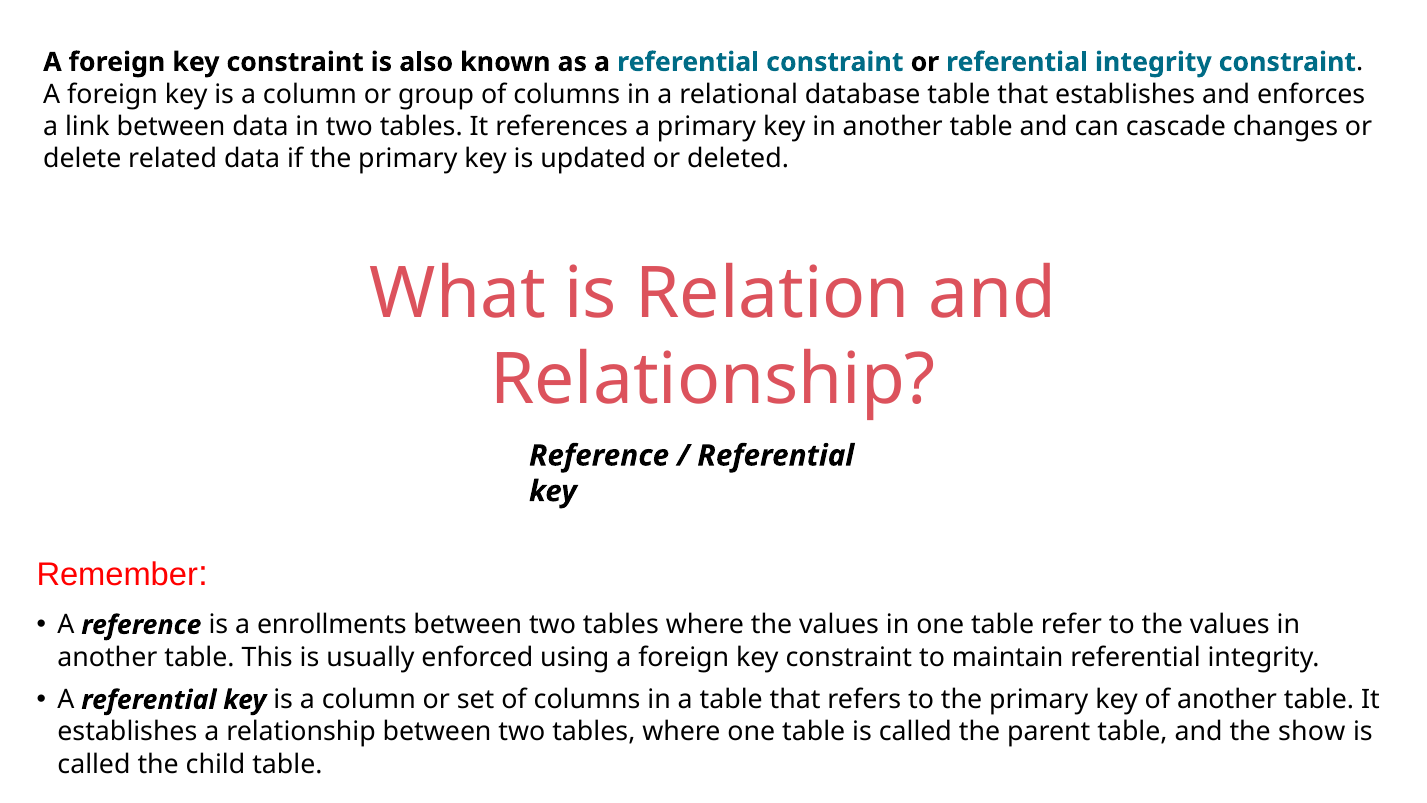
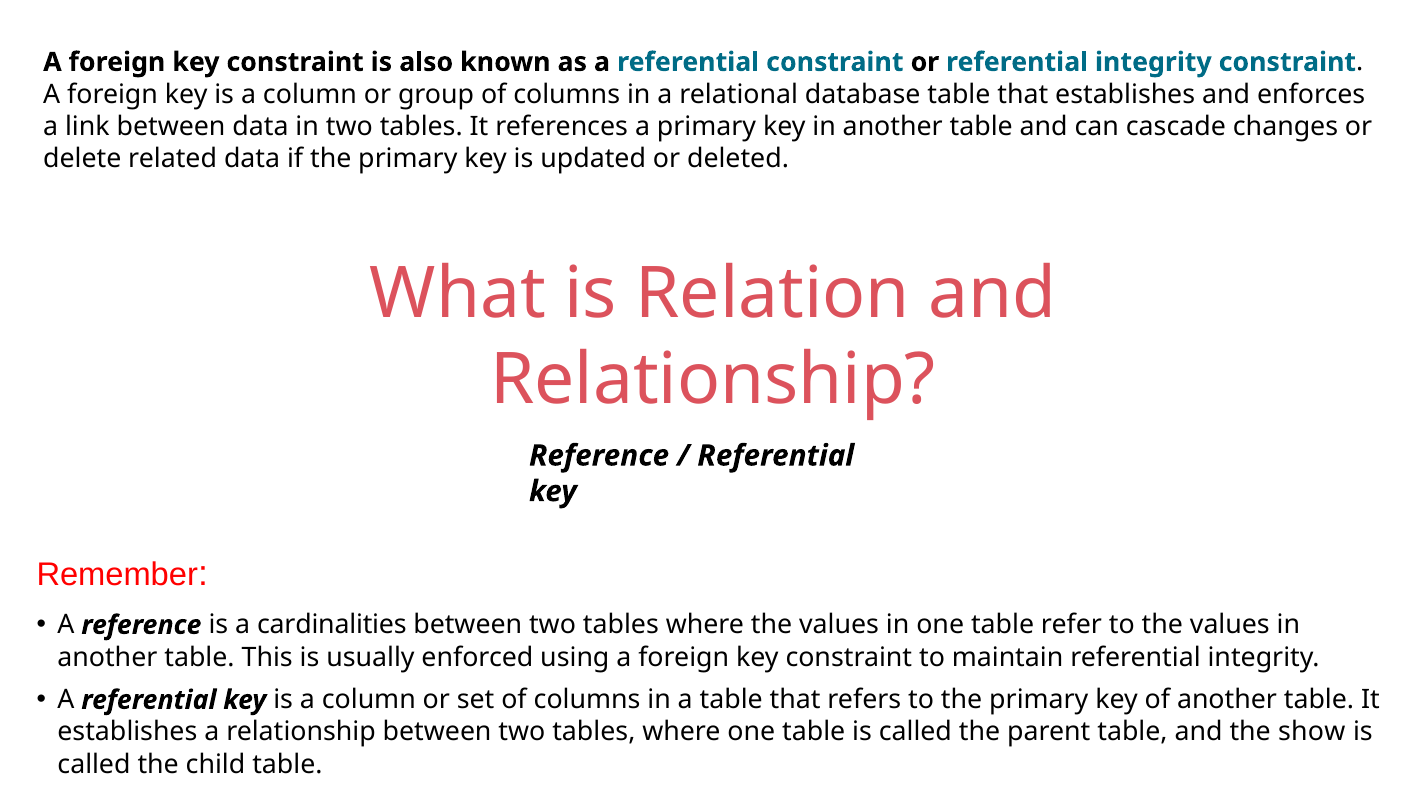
enrollments: enrollments -> cardinalities
